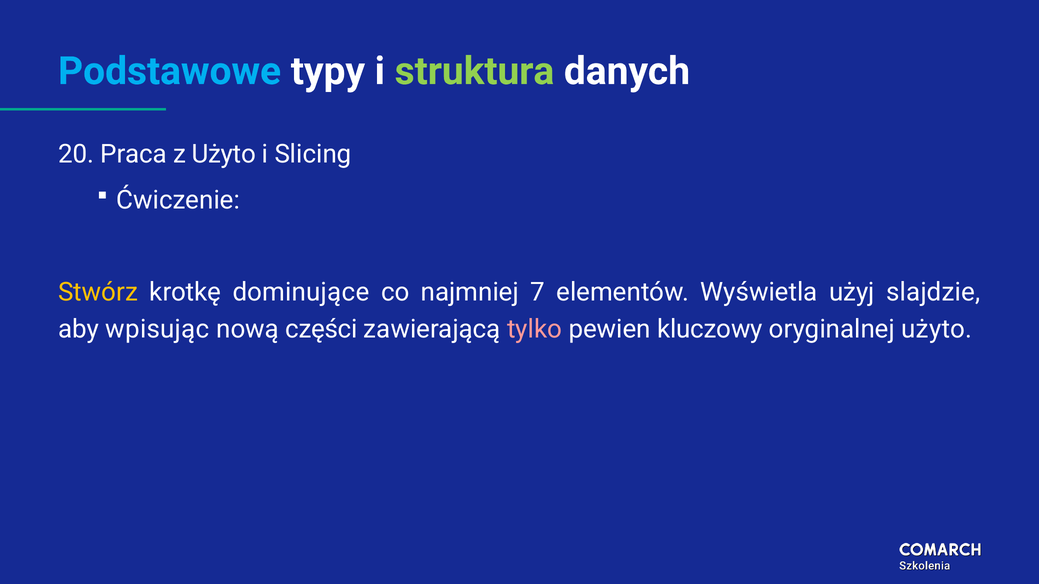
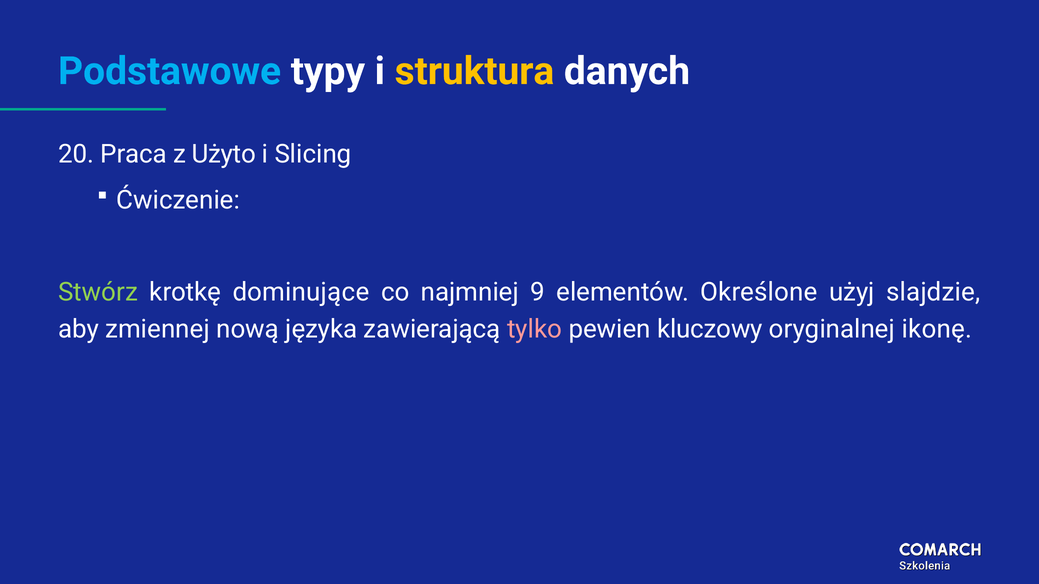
struktura colour: light green -> yellow
Stwórz colour: yellow -> light green
7: 7 -> 9
Wyświetla: Wyświetla -> Określone
wpisując: wpisując -> zmiennej
części: części -> języka
oryginalnej użyto: użyto -> ikonę
